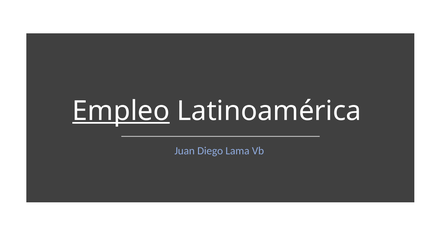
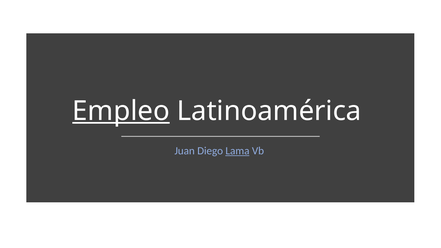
Lama underline: none -> present
